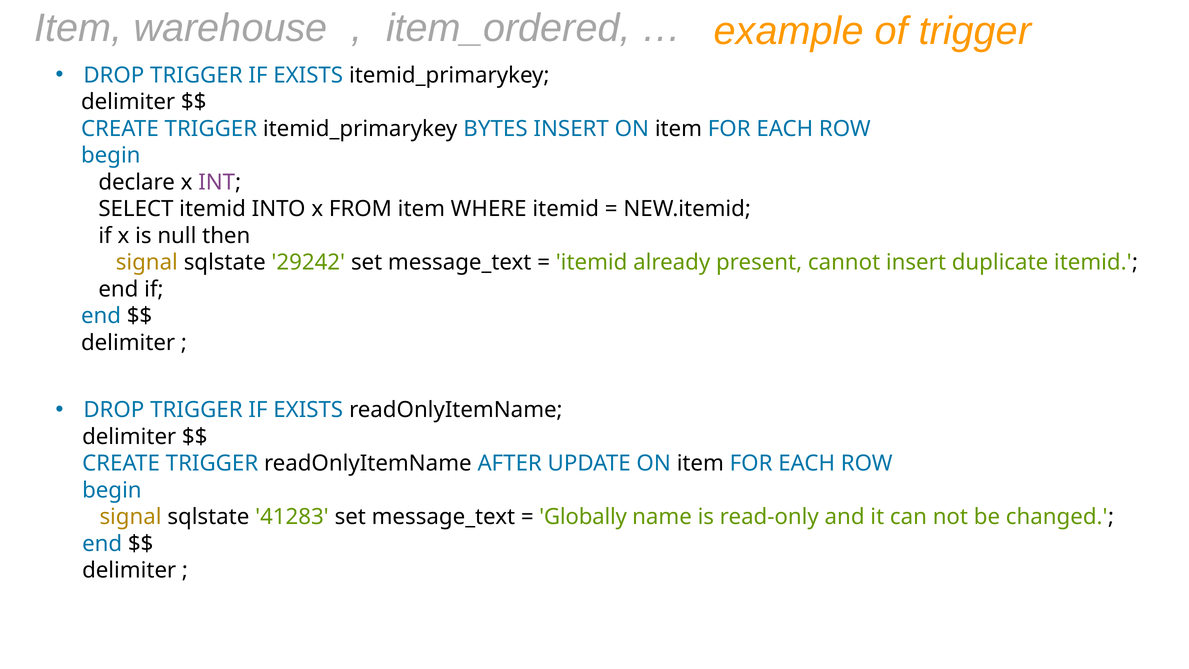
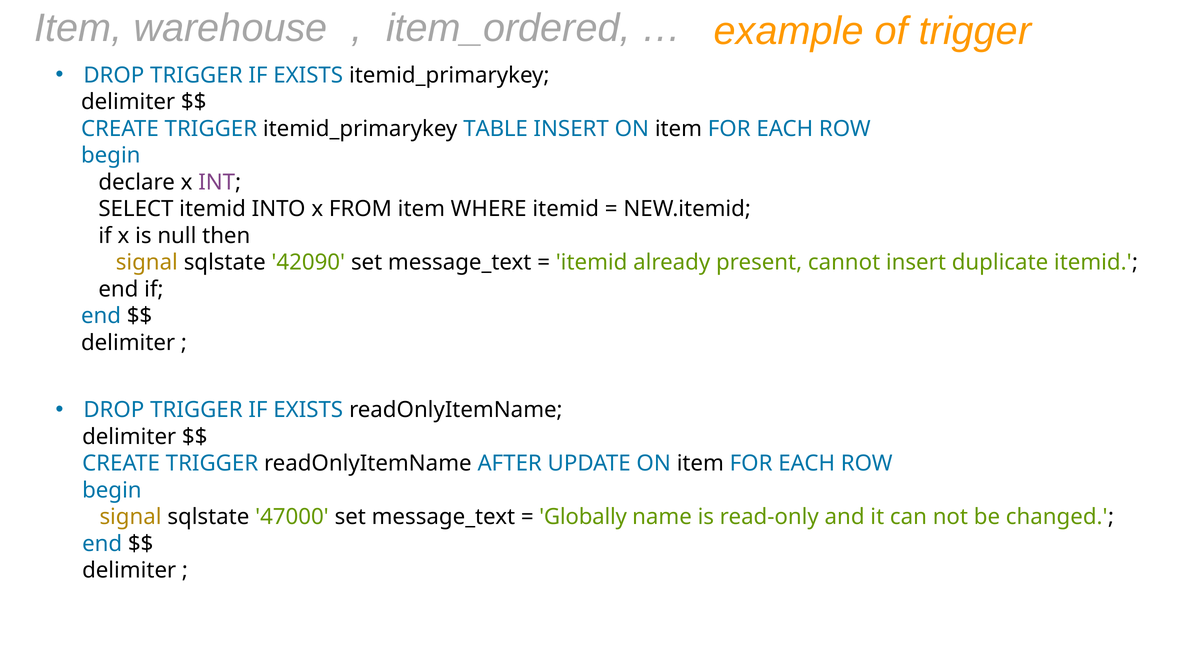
BYTES: BYTES -> TABLE
29242: 29242 -> 42090
41283: 41283 -> 47000
